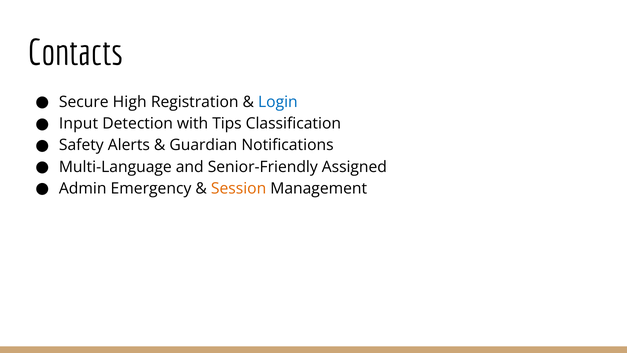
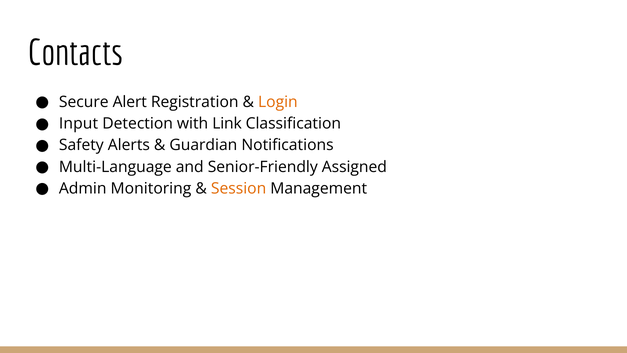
High: High -> Alert
Login colour: blue -> orange
Tips: Tips -> Link
Emergency: Emergency -> Monitoring
